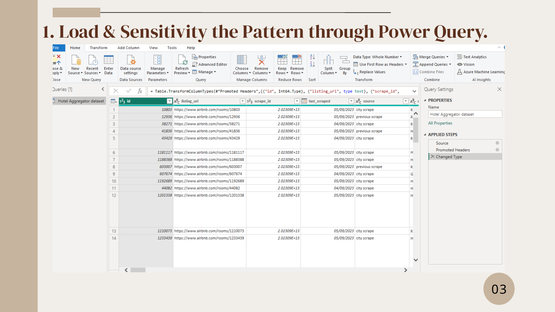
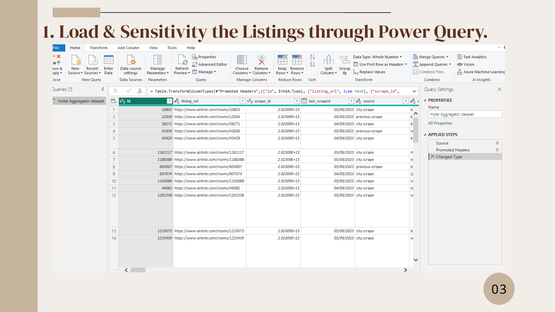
Pattern: Pattern -> Listings
